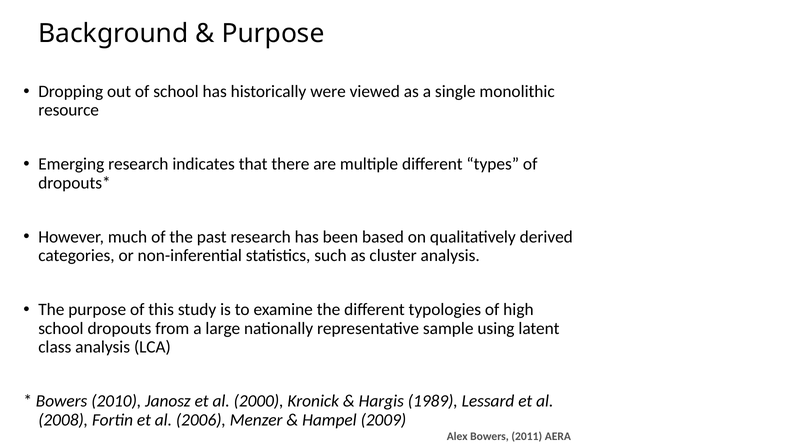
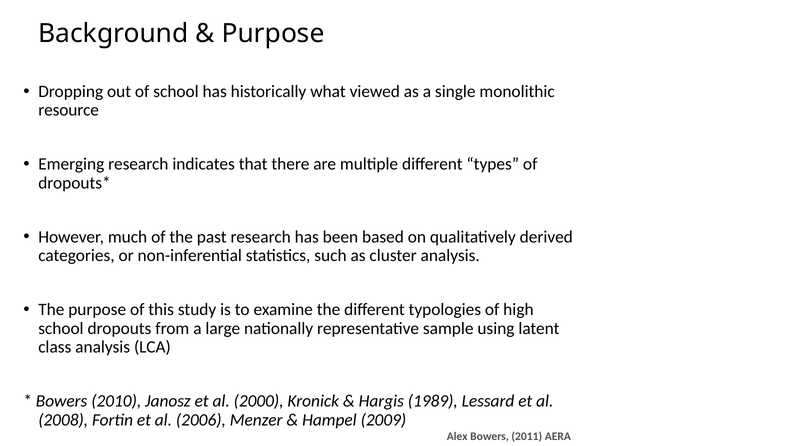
were: were -> what
